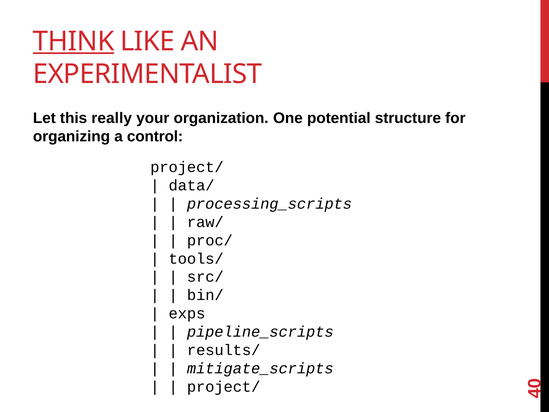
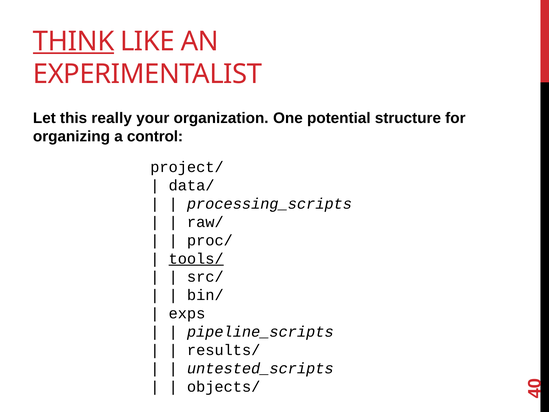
tools/ underline: none -> present
mitigate_scripts: mitigate_scripts -> untested_scripts
project/ at (224, 387): project/ -> objects/
